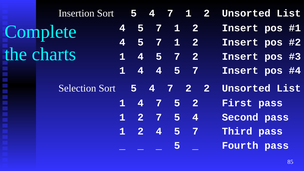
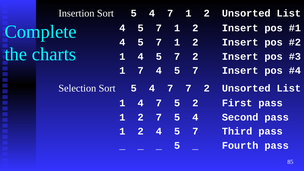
4 at (141, 71): 4 -> 7
4 7 2: 2 -> 7
